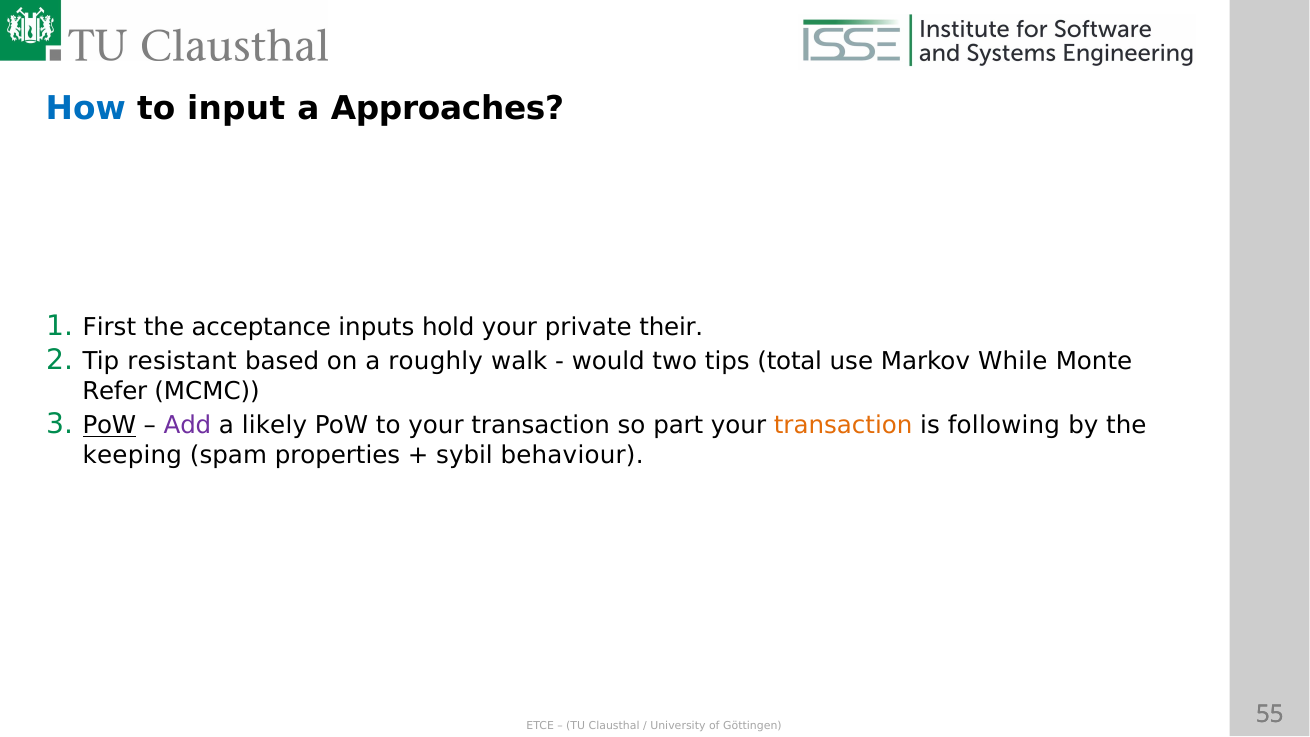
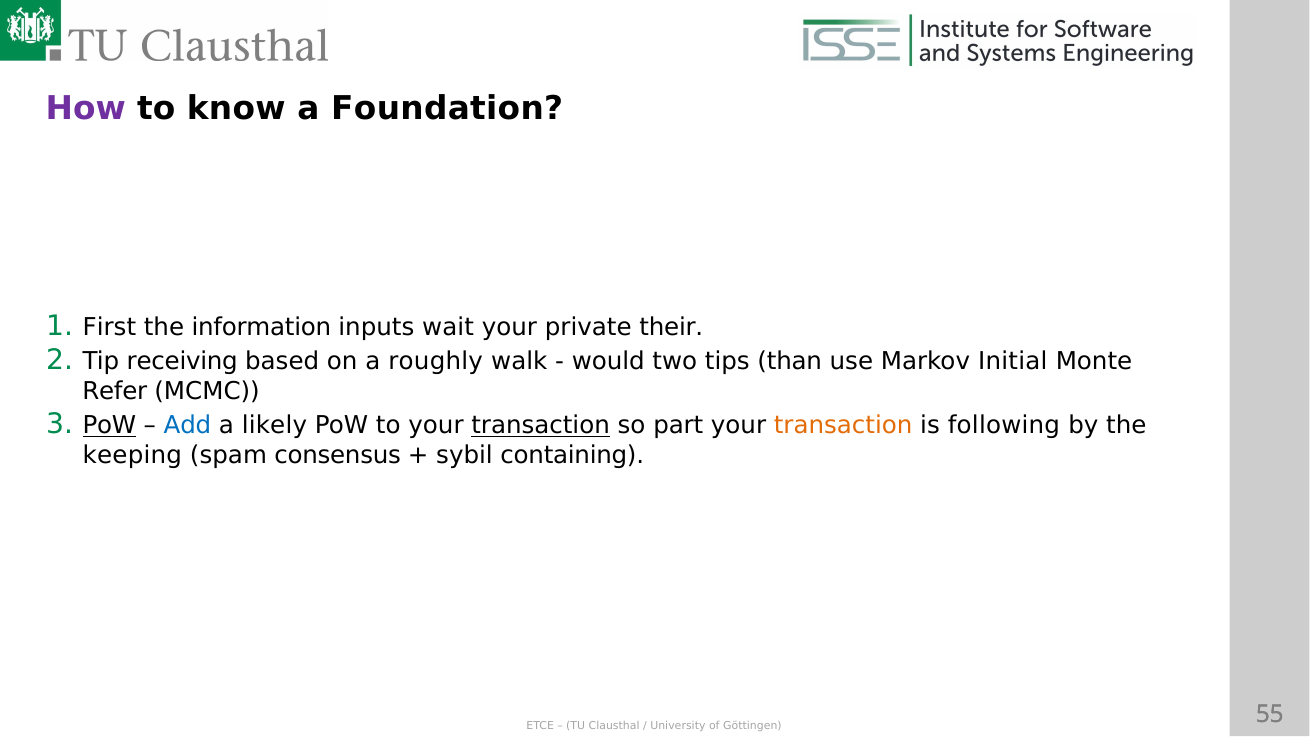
How colour: blue -> purple
input: input -> know
Approaches: Approaches -> Foundation
acceptance: acceptance -> information
hold: hold -> wait
resistant: resistant -> receiving
total: total -> than
While: While -> Initial
Add colour: purple -> blue
transaction at (541, 426) underline: none -> present
properties: properties -> consensus
behaviour: behaviour -> containing
